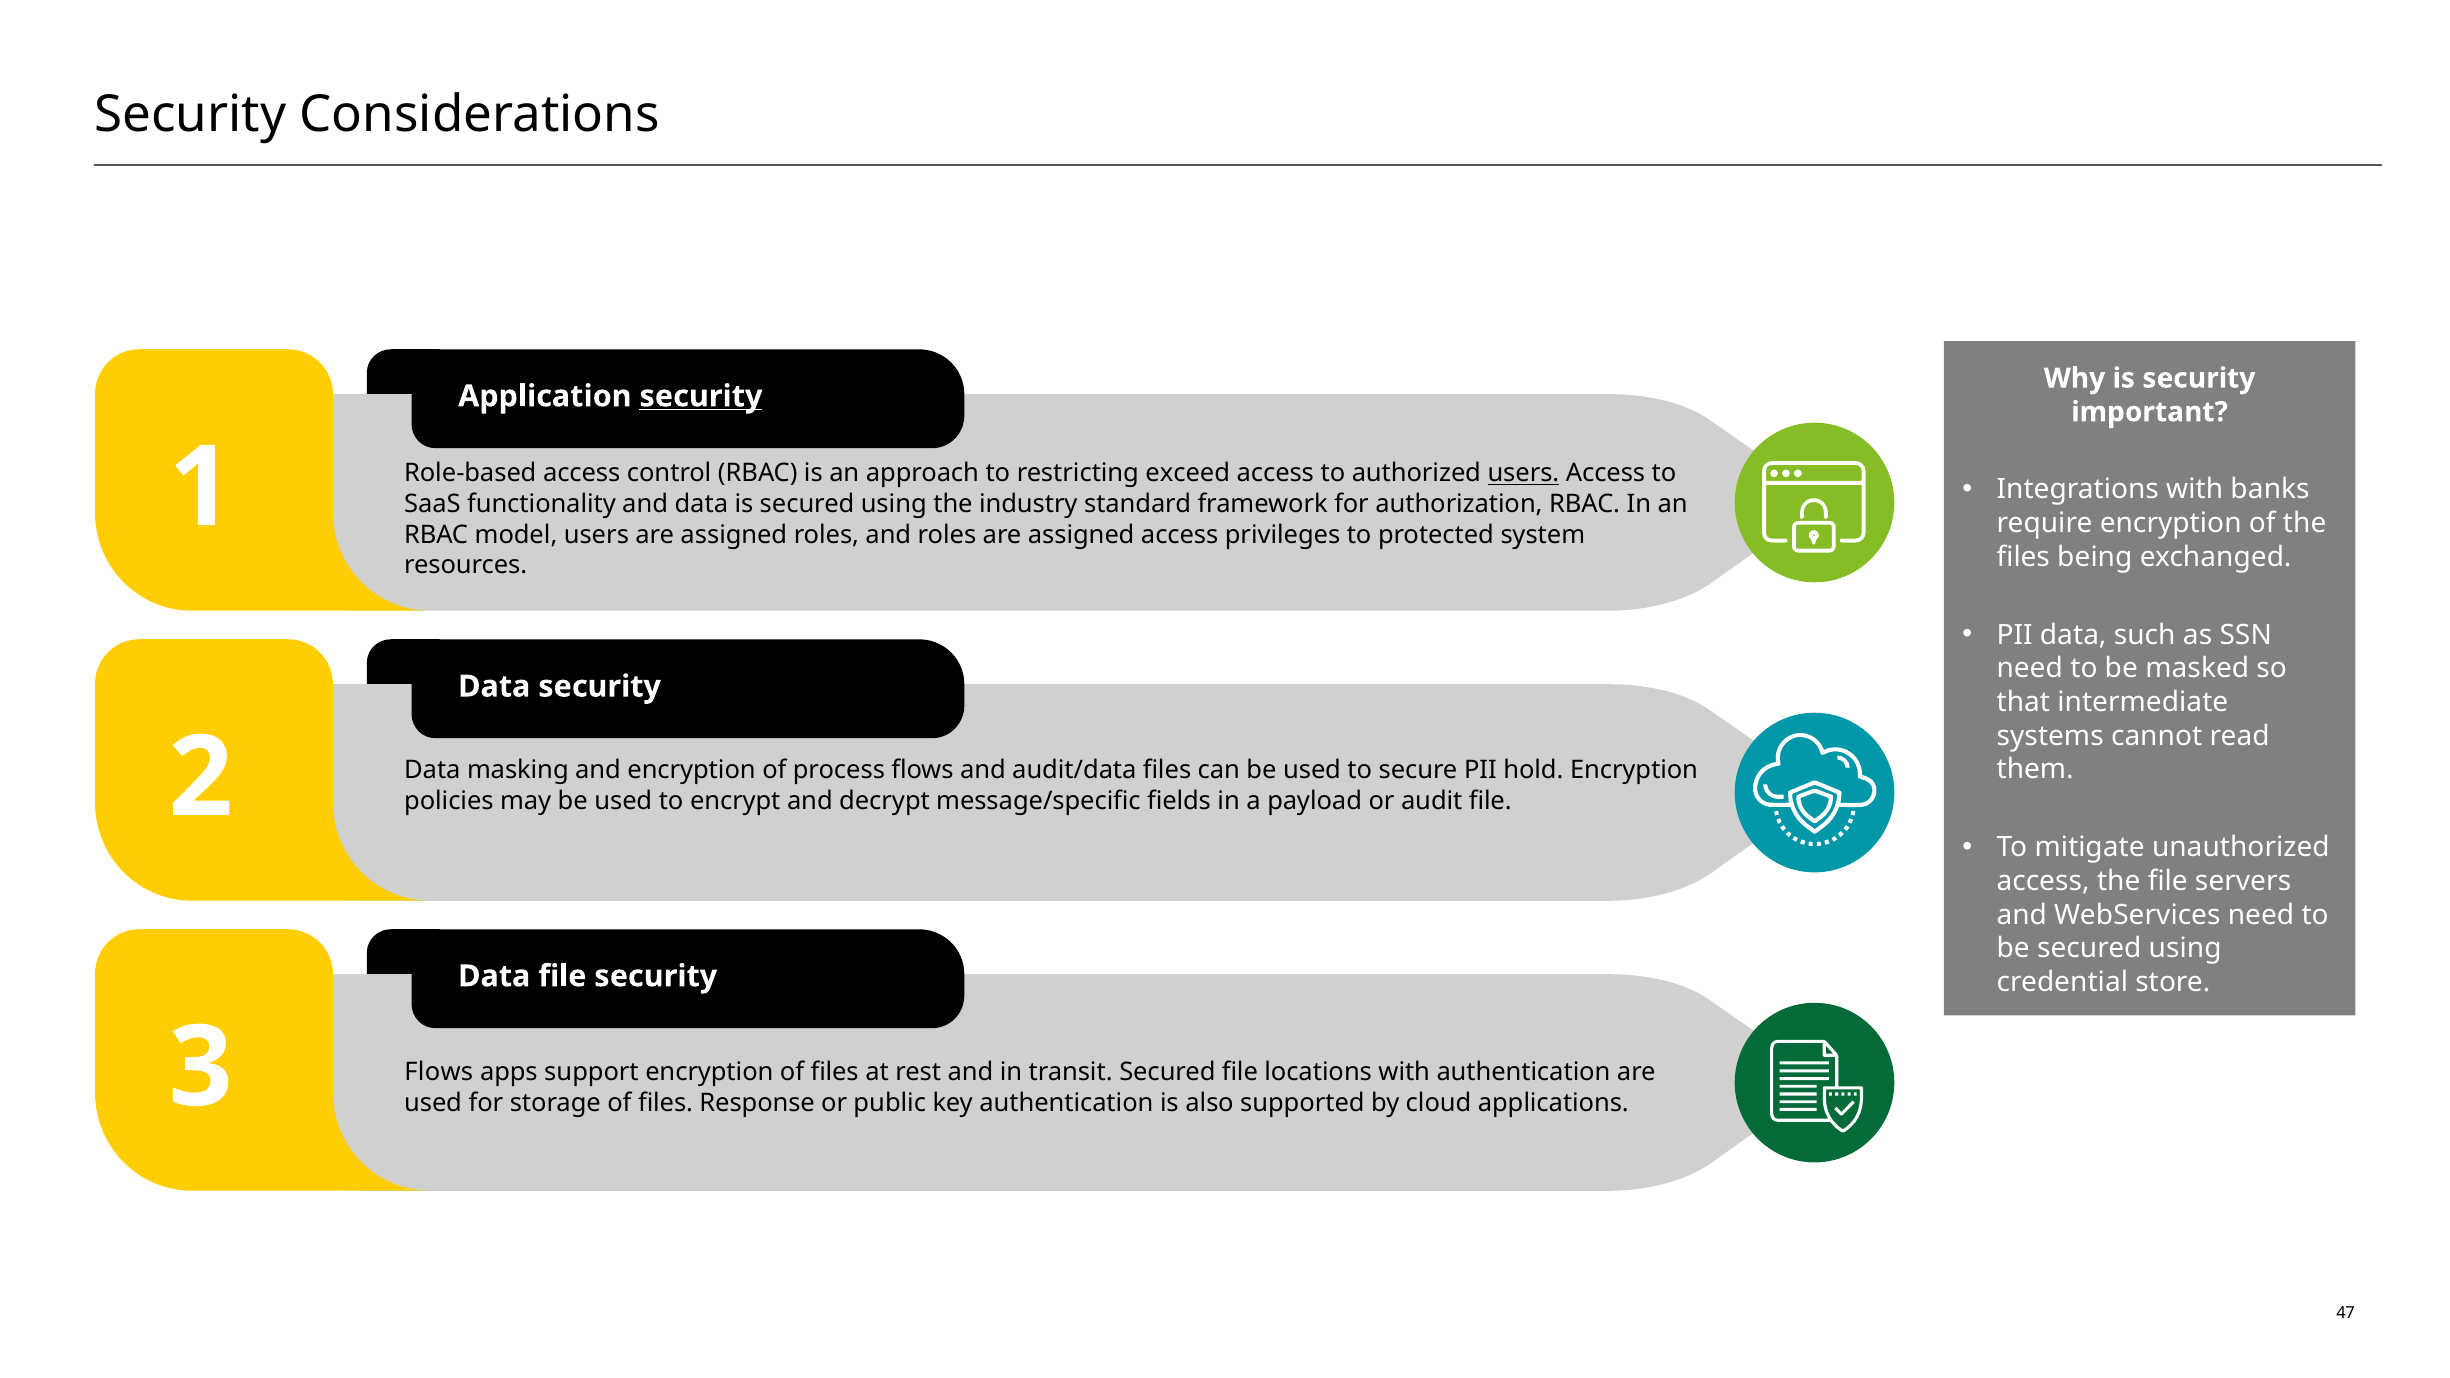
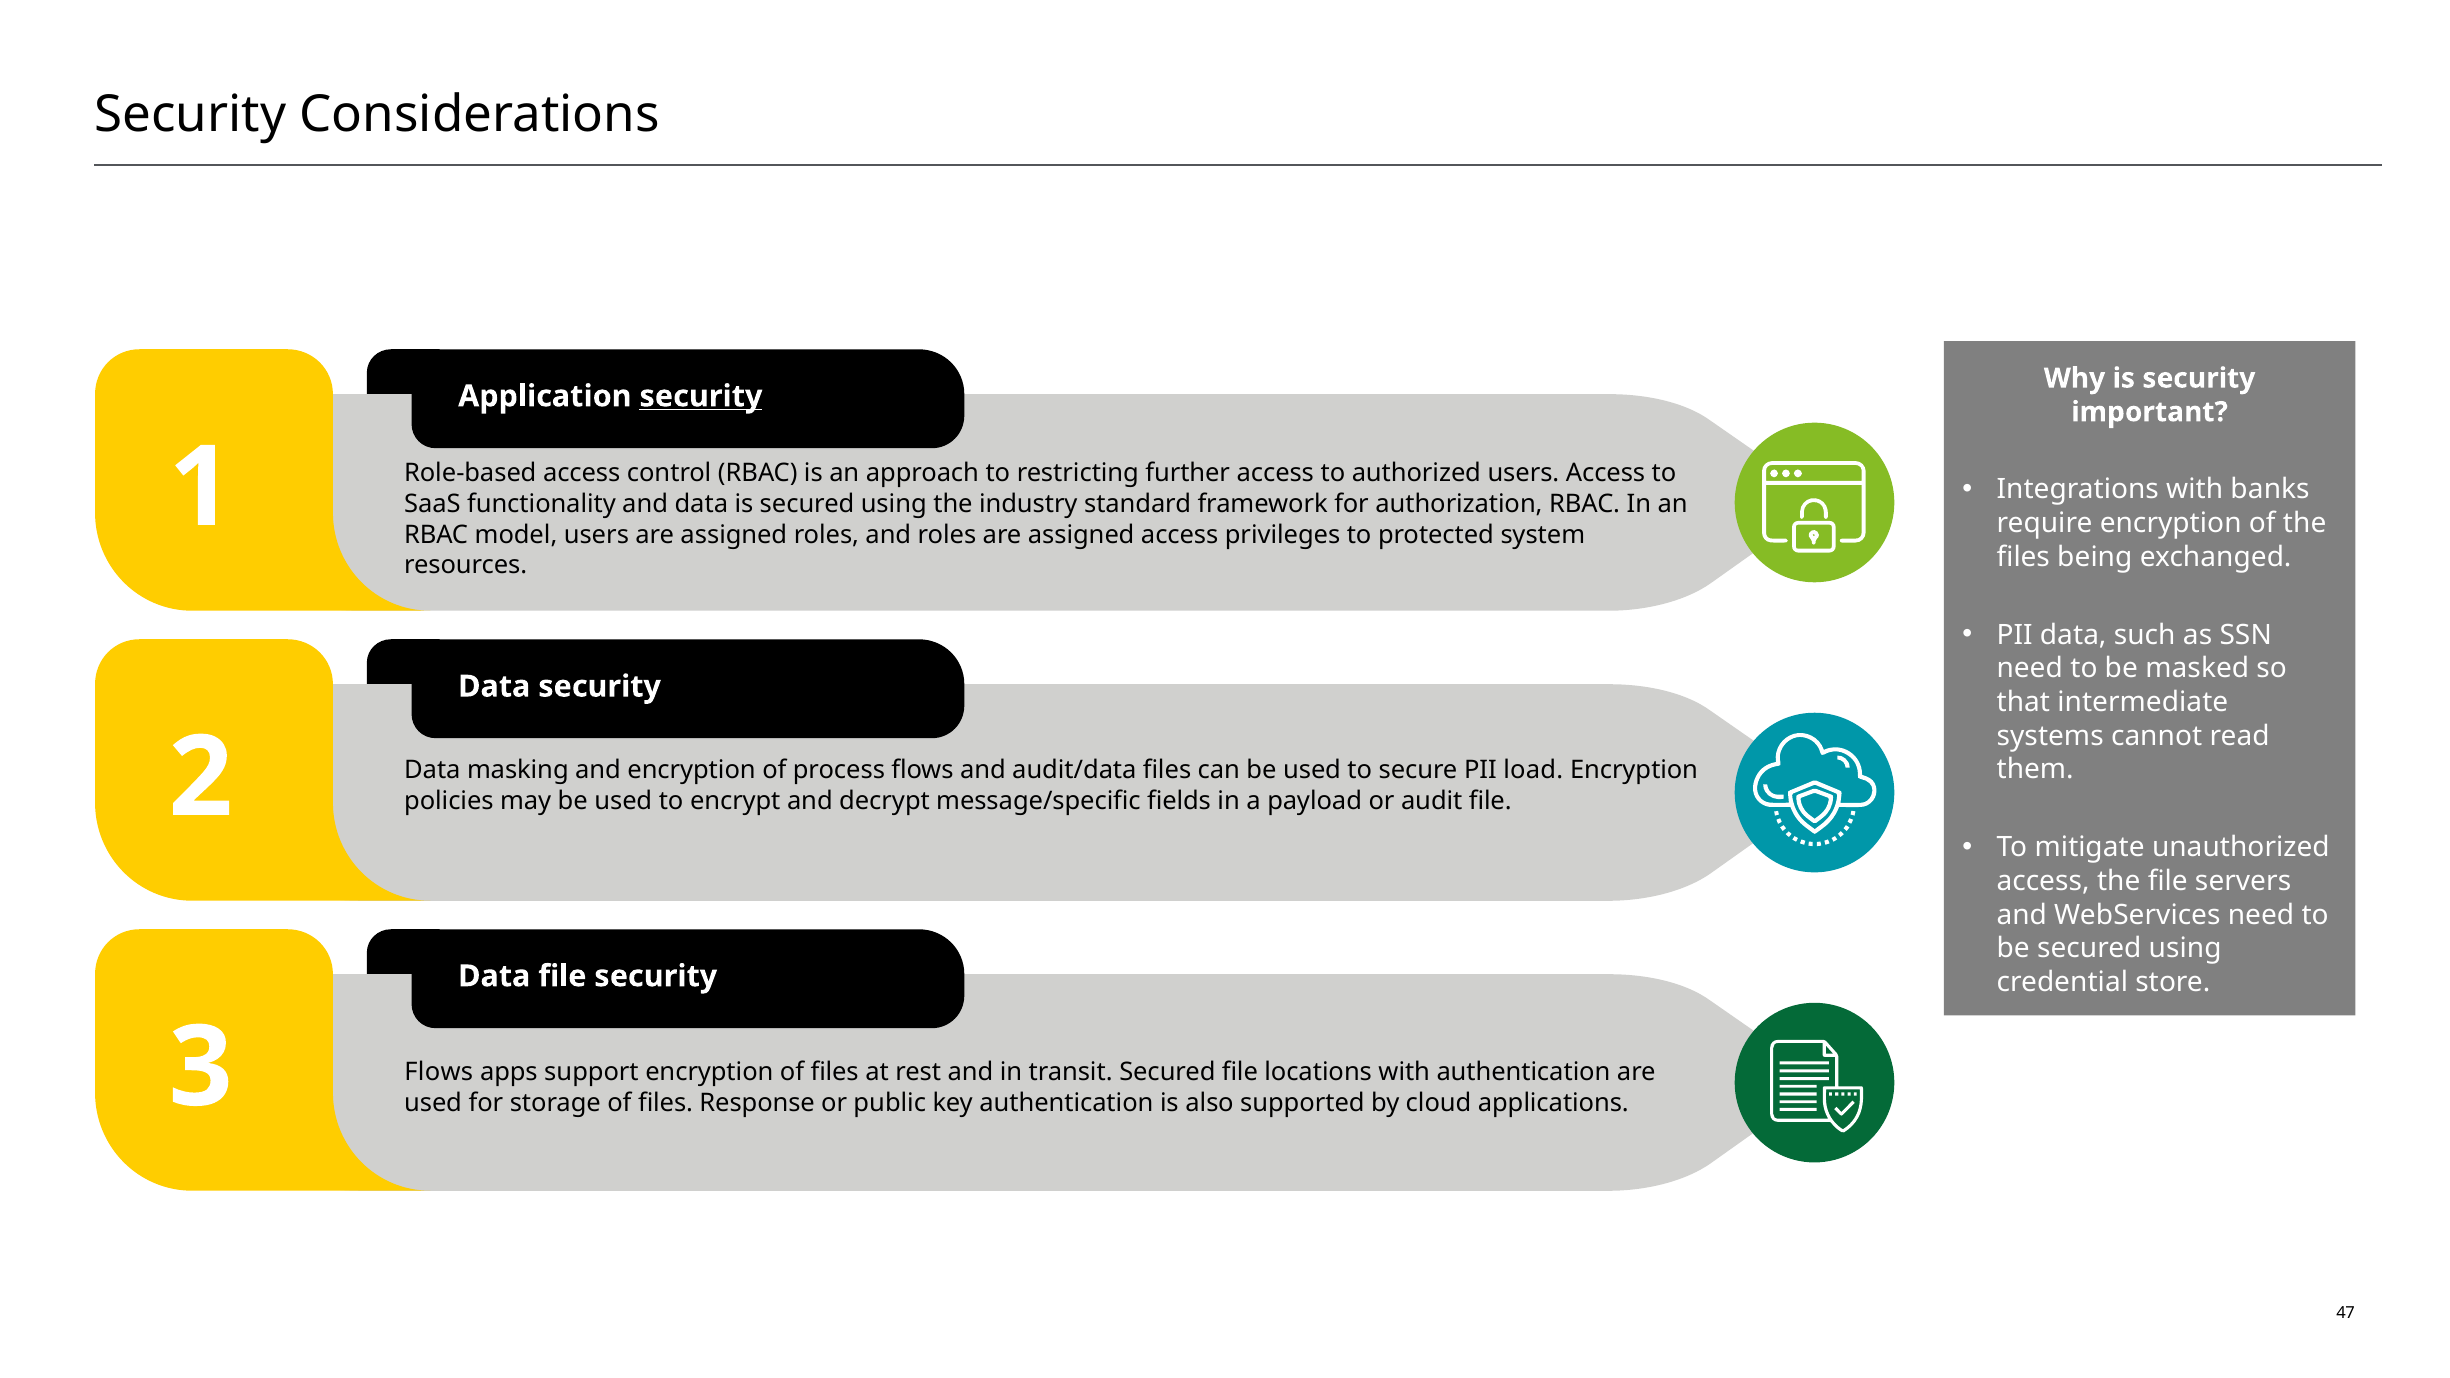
exceed: exceed -> further
users at (1523, 473) underline: present -> none
hold: hold -> load
